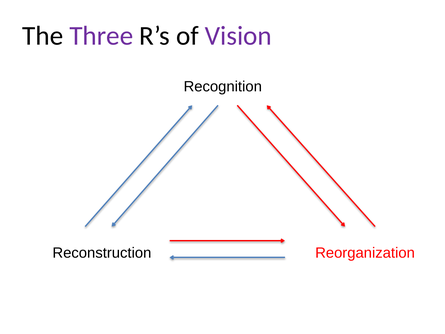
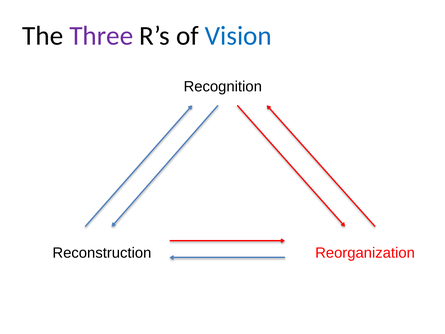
Vision colour: purple -> blue
